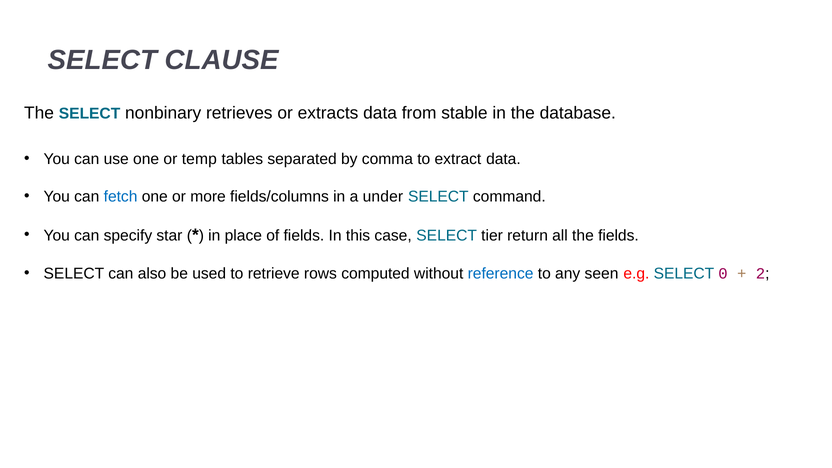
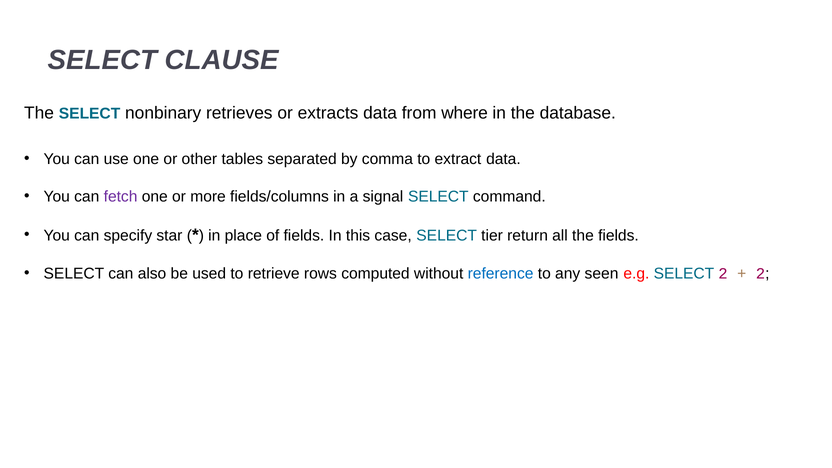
stable: stable -> where
temp: temp -> other
fetch colour: blue -> purple
under: under -> signal
SELECT 0: 0 -> 2
